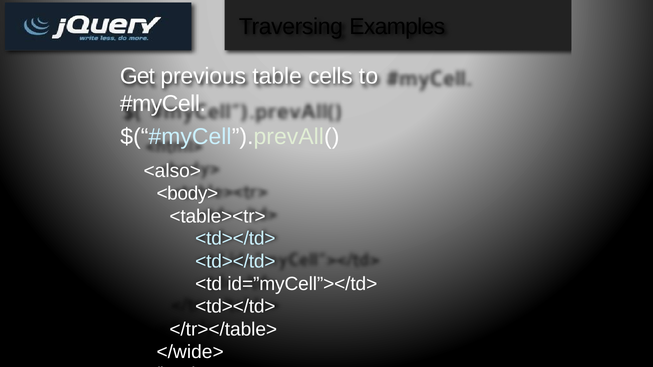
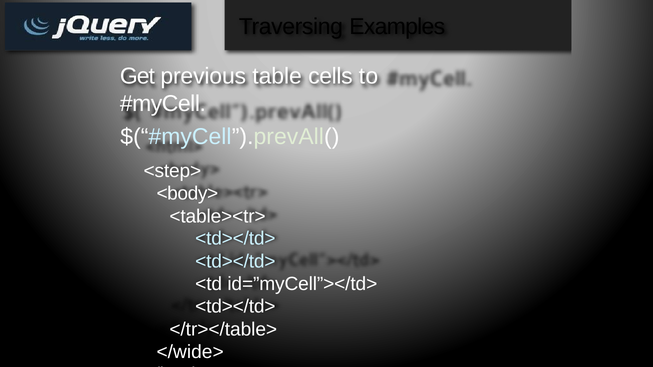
<also>: <also> -> <step>
